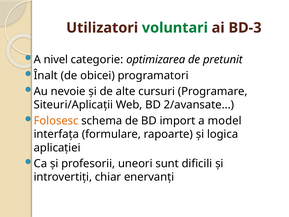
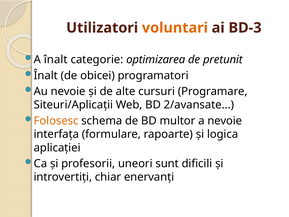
voluntari colour: green -> orange
A nivel: nivel -> înalt
import: import -> multor
a model: model -> nevoie
